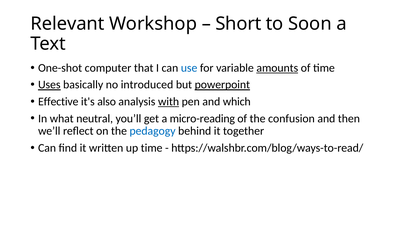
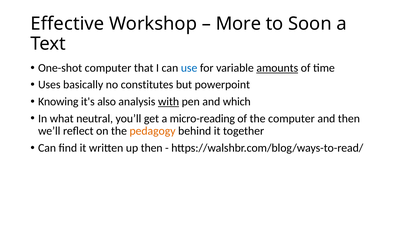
Relevant: Relevant -> Effective
Short: Short -> More
Uses underline: present -> none
introduced: introduced -> constitutes
powerpoint underline: present -> none
Effective: Effective -> Knowing
the confusion: confusion -> computer
pedagogy colour: blue -> orange
up time: time -> then
